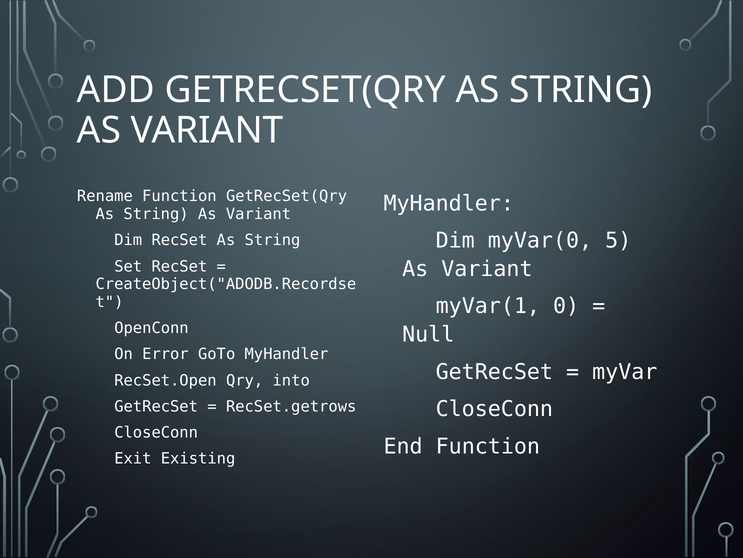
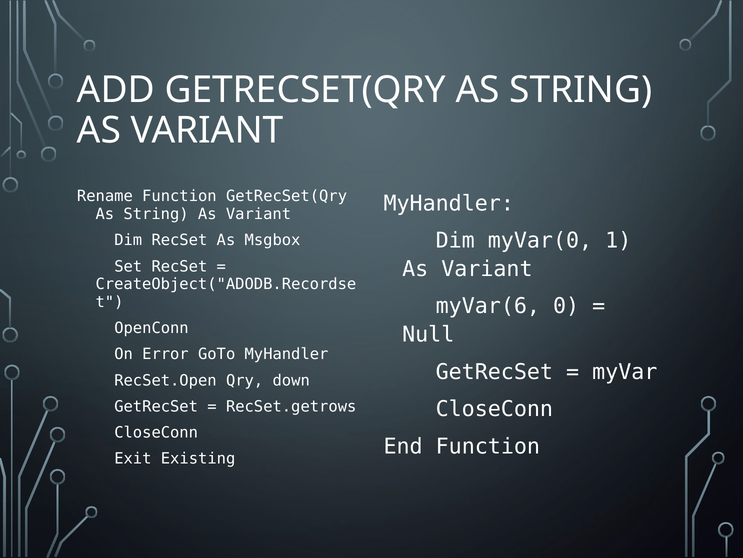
5: 5 -> 1
RecSet As String: String -> Msgbox
myVar(1: myVar(1 -> myVar(6
into: into -> down
